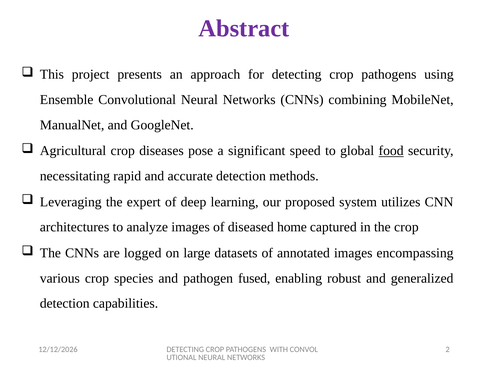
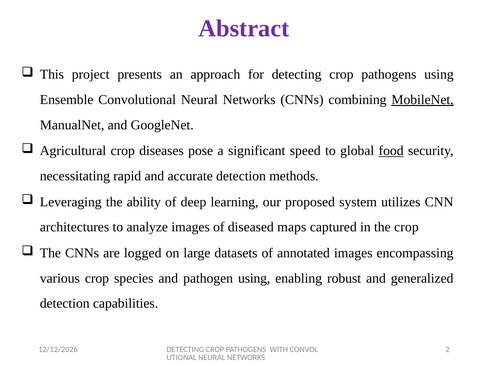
MobileNet underline: none -> present
expert: expert -> ability
home: home -> maps
pathogen fused: fused -> using
